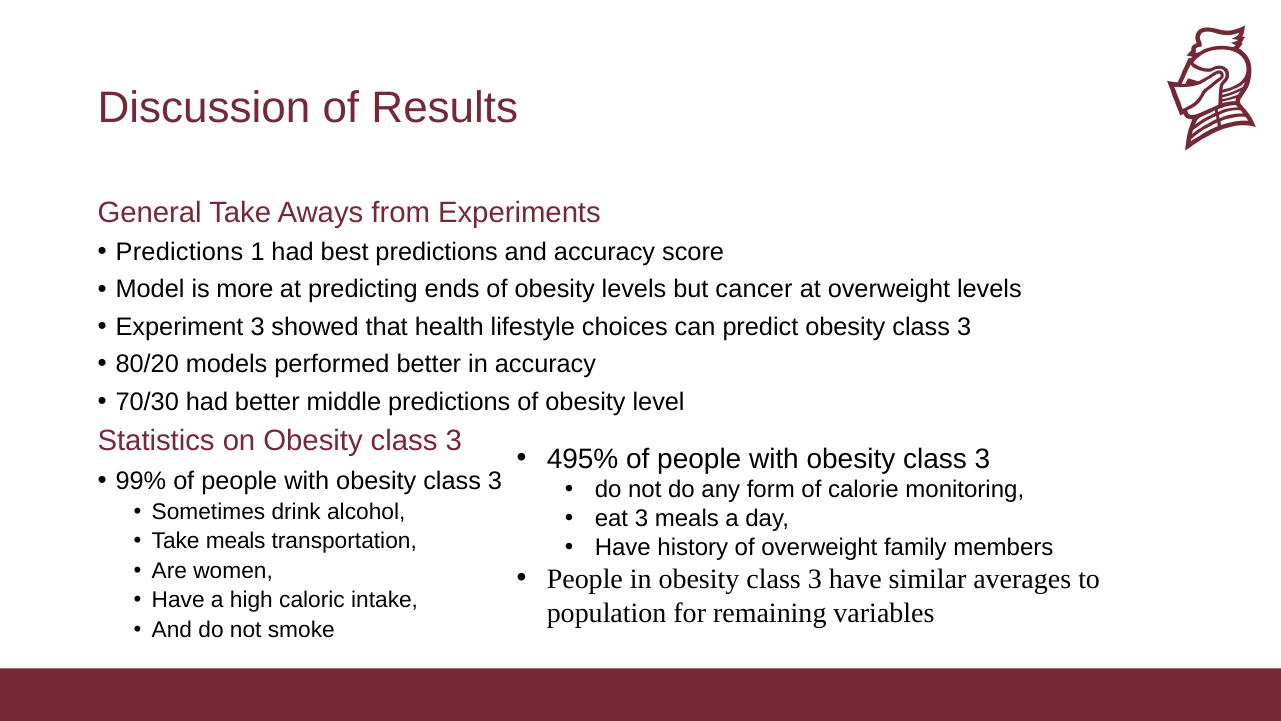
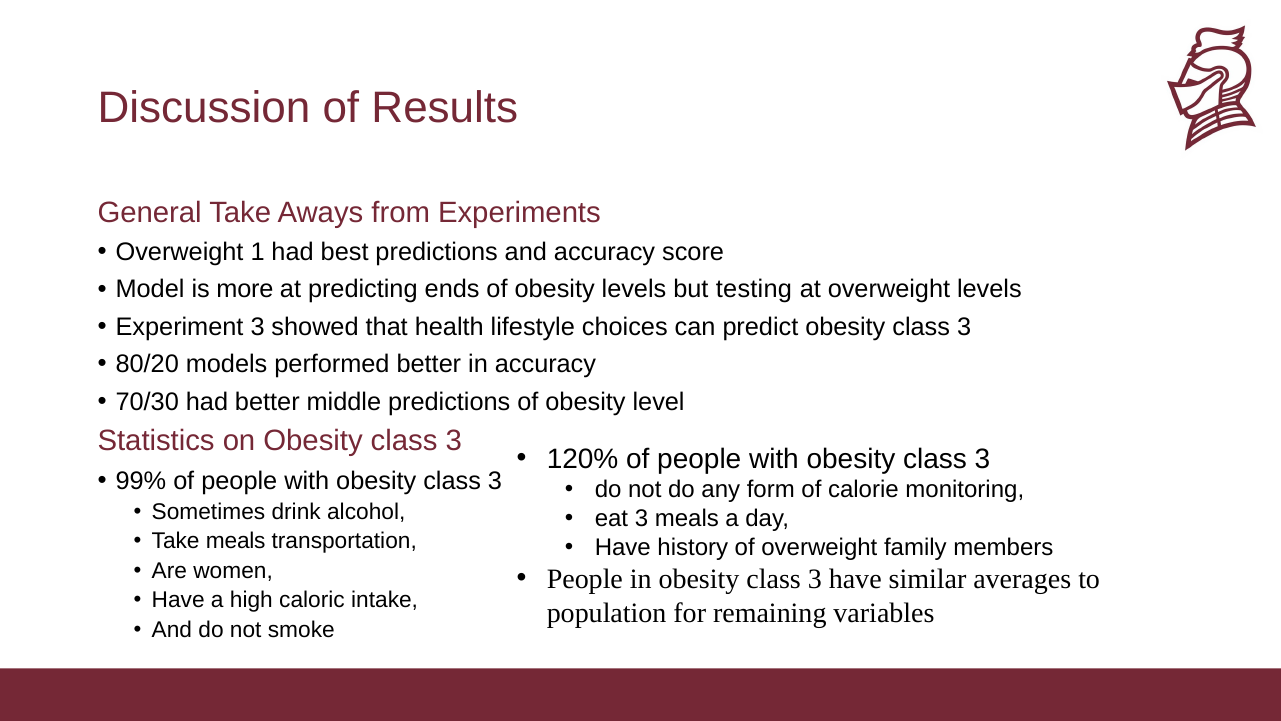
Predictions at (179, 252): Predictions -> Overweight
cancer: cancer -> testing
495%: 495% -> 120%
